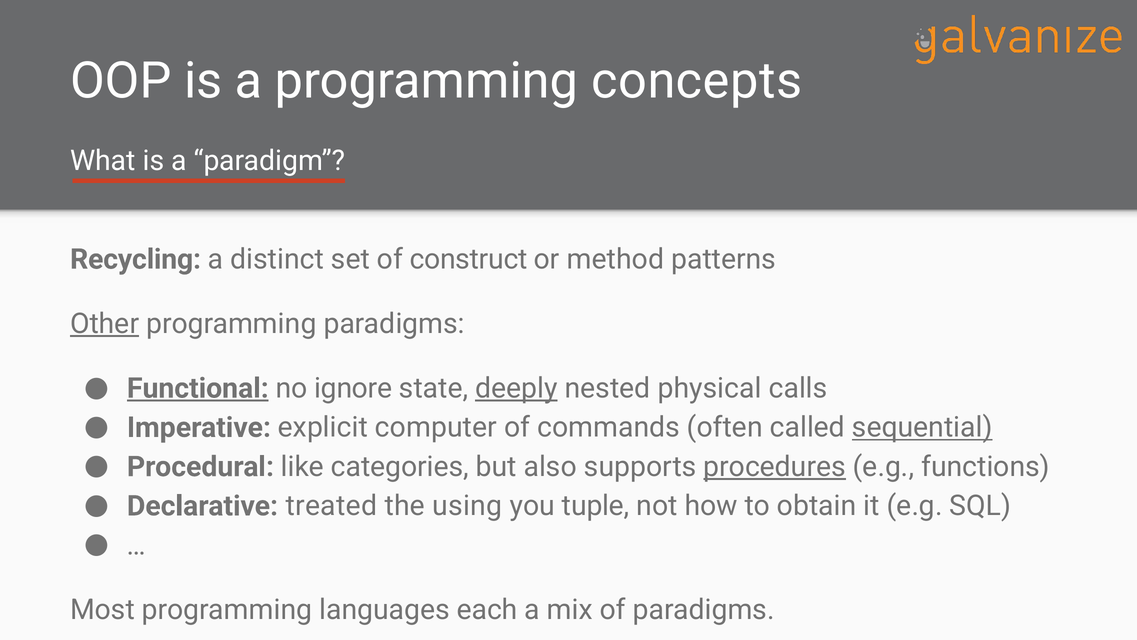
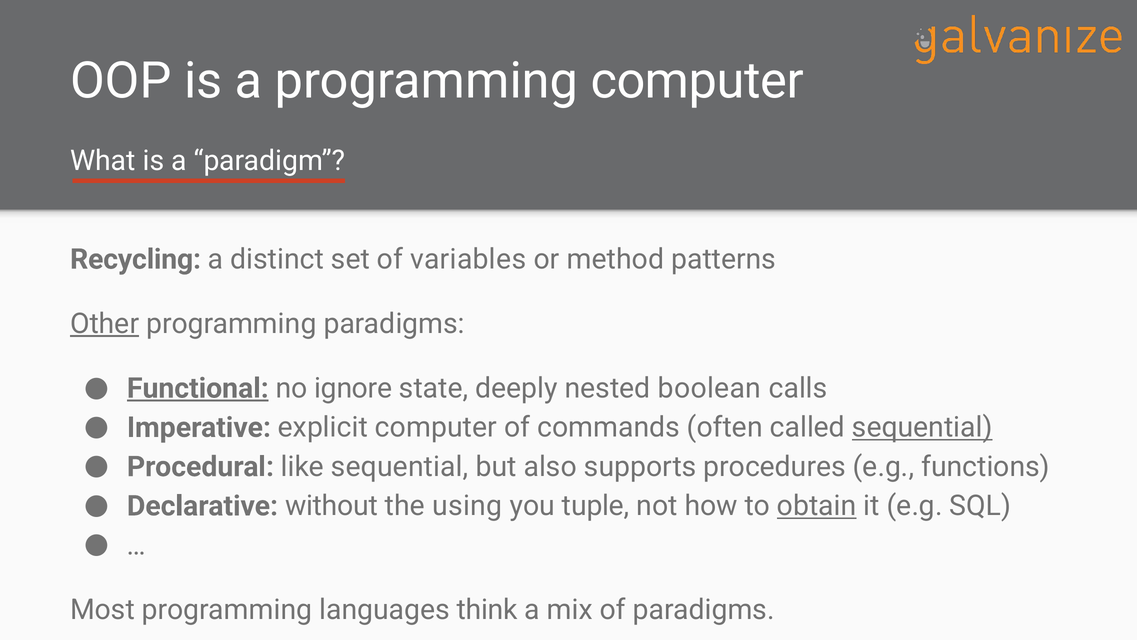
programming concepts: concepts -> computer
construct: construct -> variables
deeply underline: present -> none
physical: physical -> boolean
like categories: categories -> sequential
procedures underline: present -> none
treated: treated -> without
obtain underline: none -> present
each: each -> think
